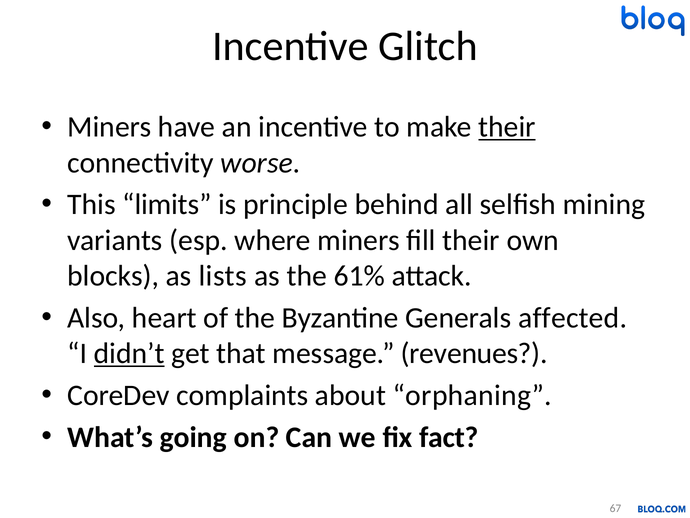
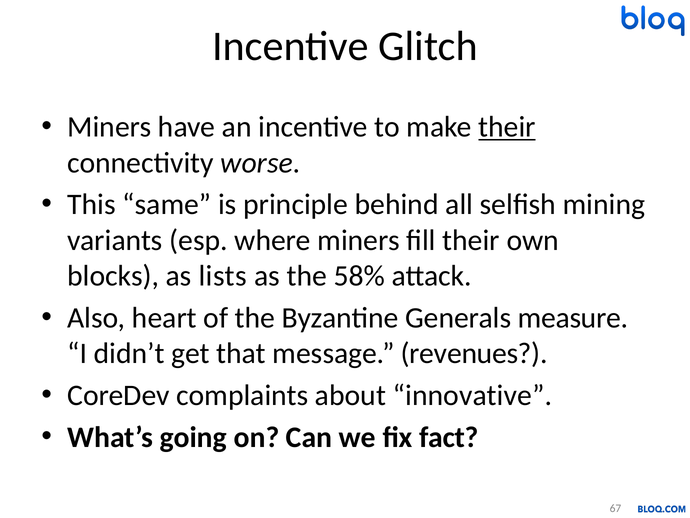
limits: limits -> same
61%: 61% -> 58%
affected: affected -> measure
didn’t underline: present -> none
orphaning: orphaning -> innovative
